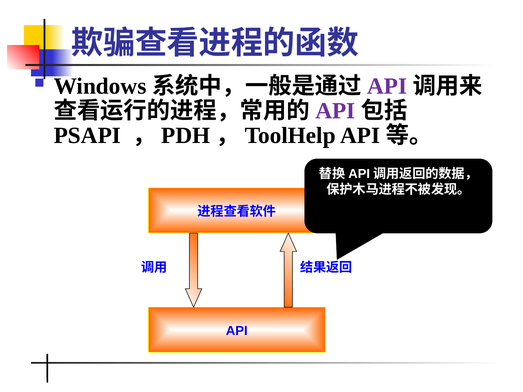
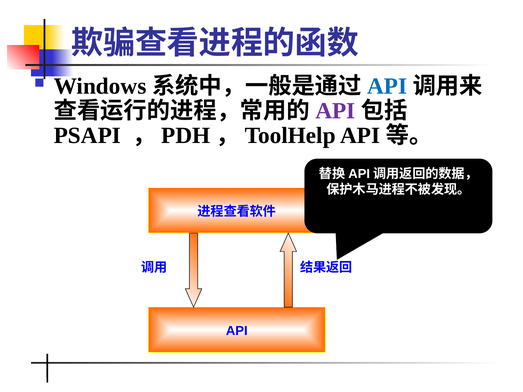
API at (387, 86) colour: purple -> blue
